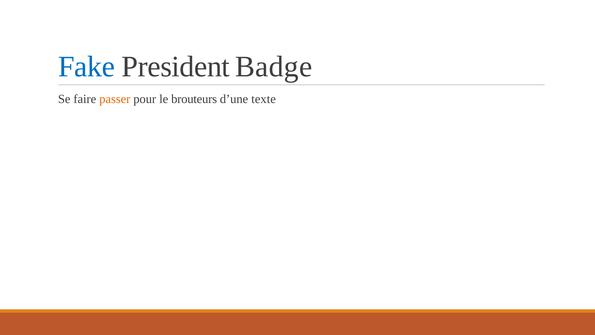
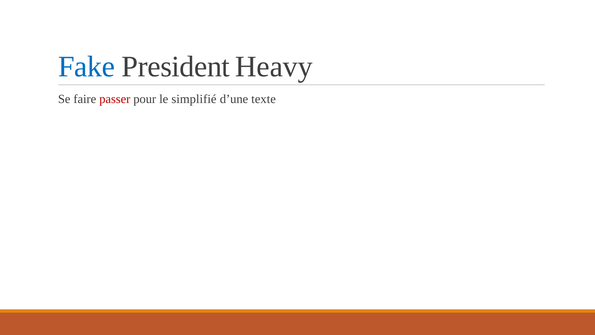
Badge: Badge -> Heavy
passer colour: orange -> red
brouteurs: brouteurs -> simplifié
